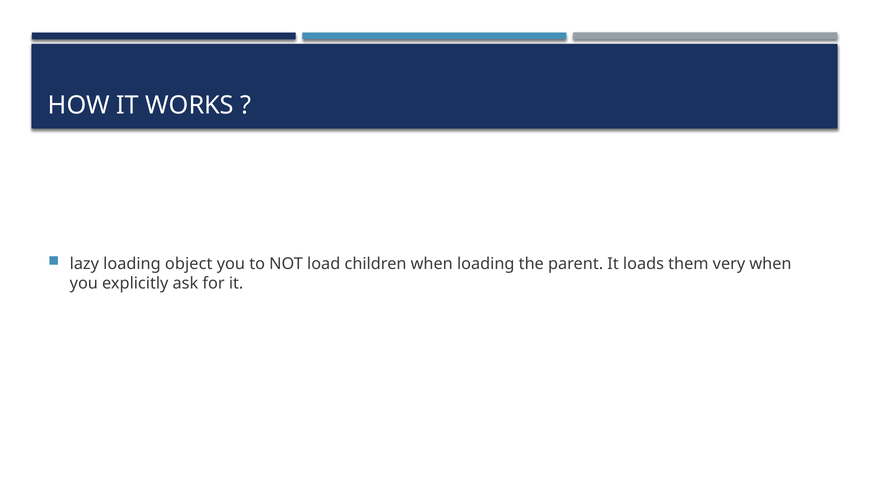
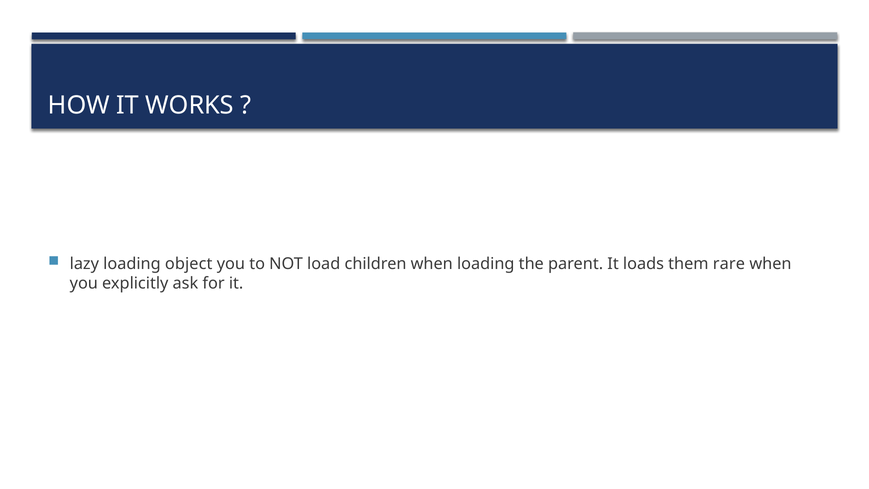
very: very -> rare
